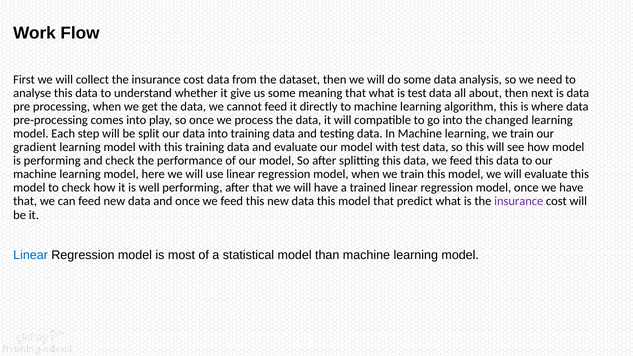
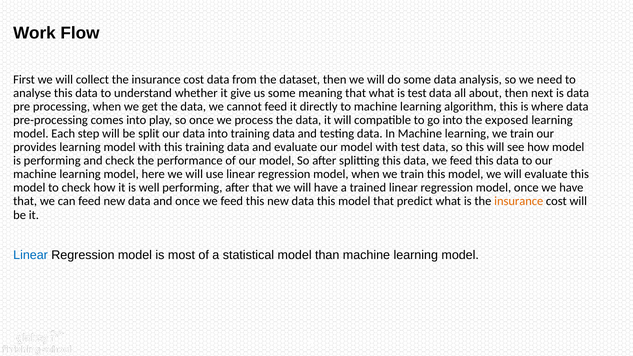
changed: changed -> exposed
gradient: gradient -> provides
insurance at (519, 201) colour: purple -> orange
